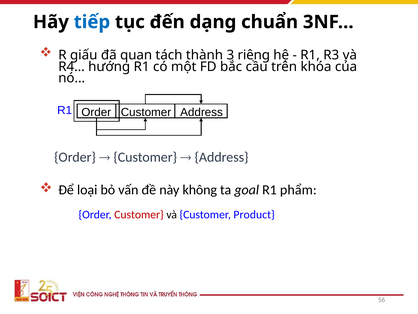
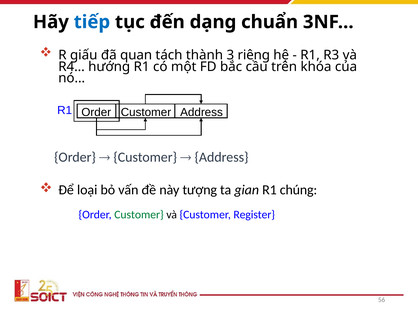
không: không -> tượng
goal: goal -> gian
phẩm: phẩm -> chúng
Customer at (139, 214) colour: red -> green
Product: Product -> Register
